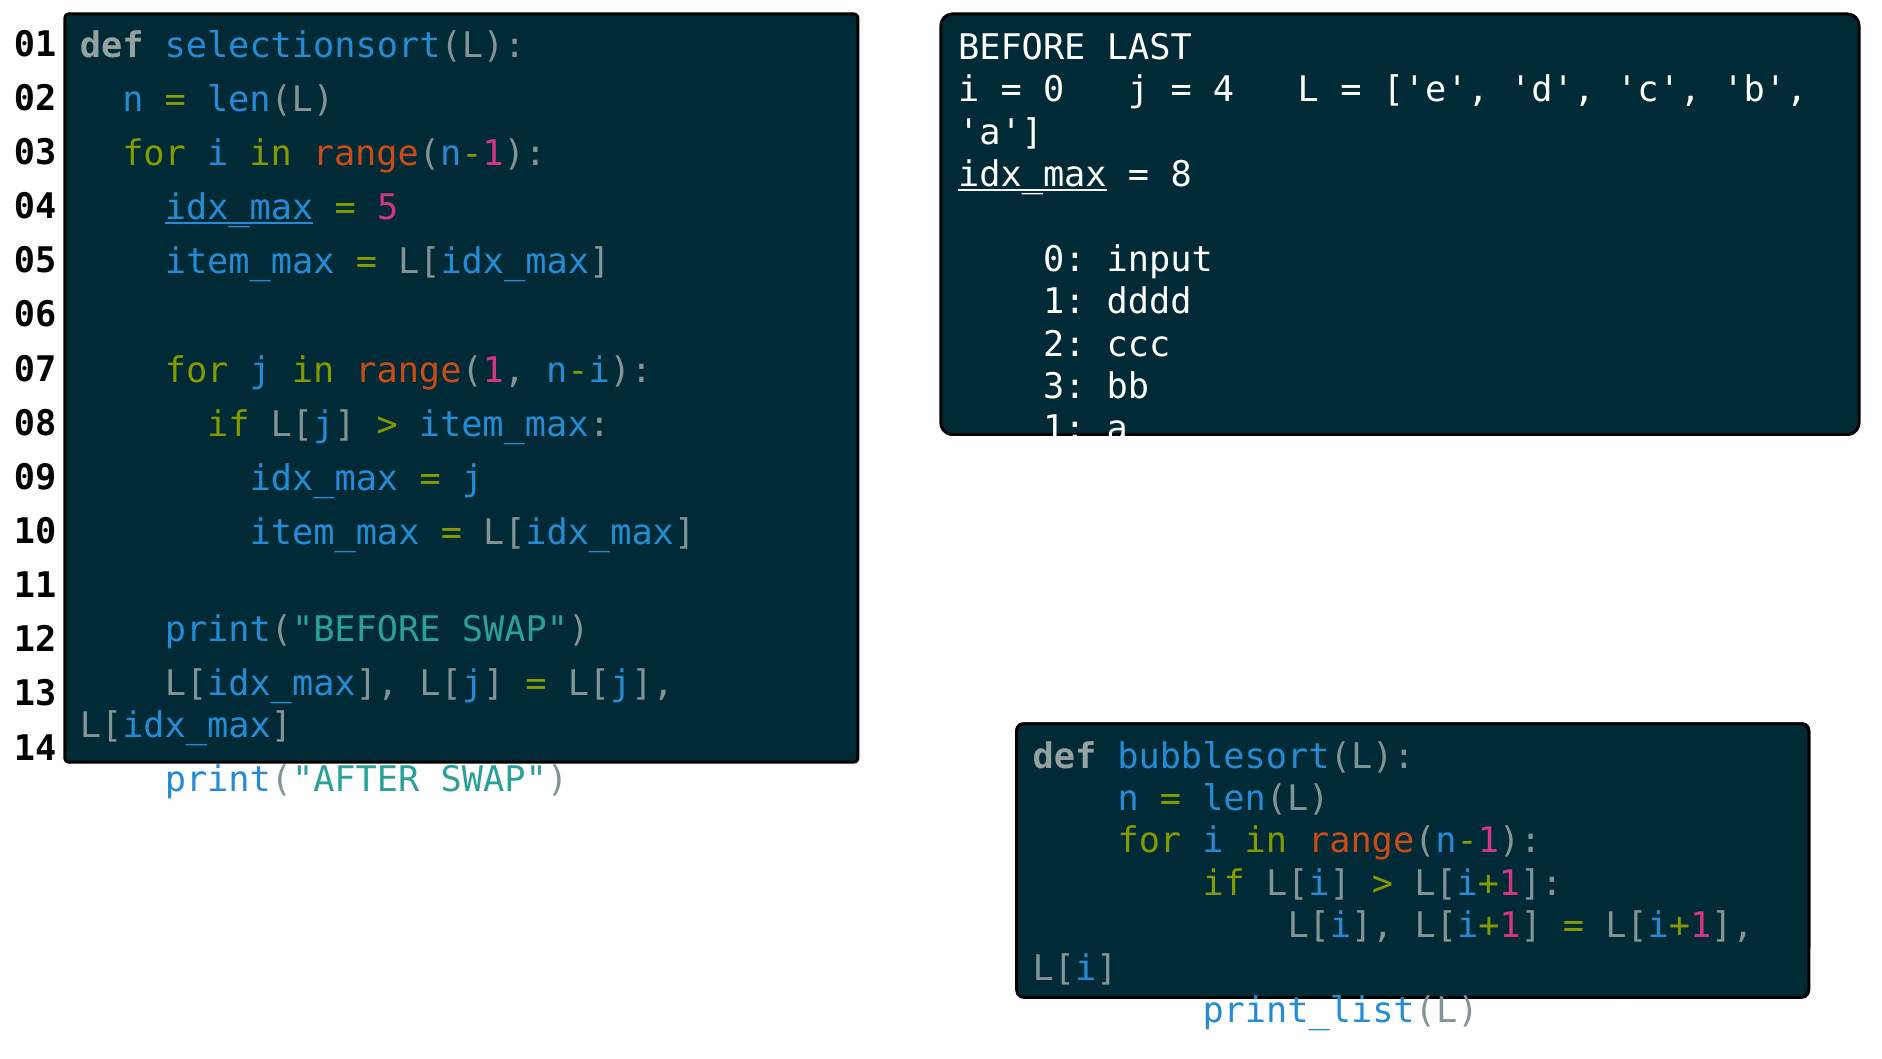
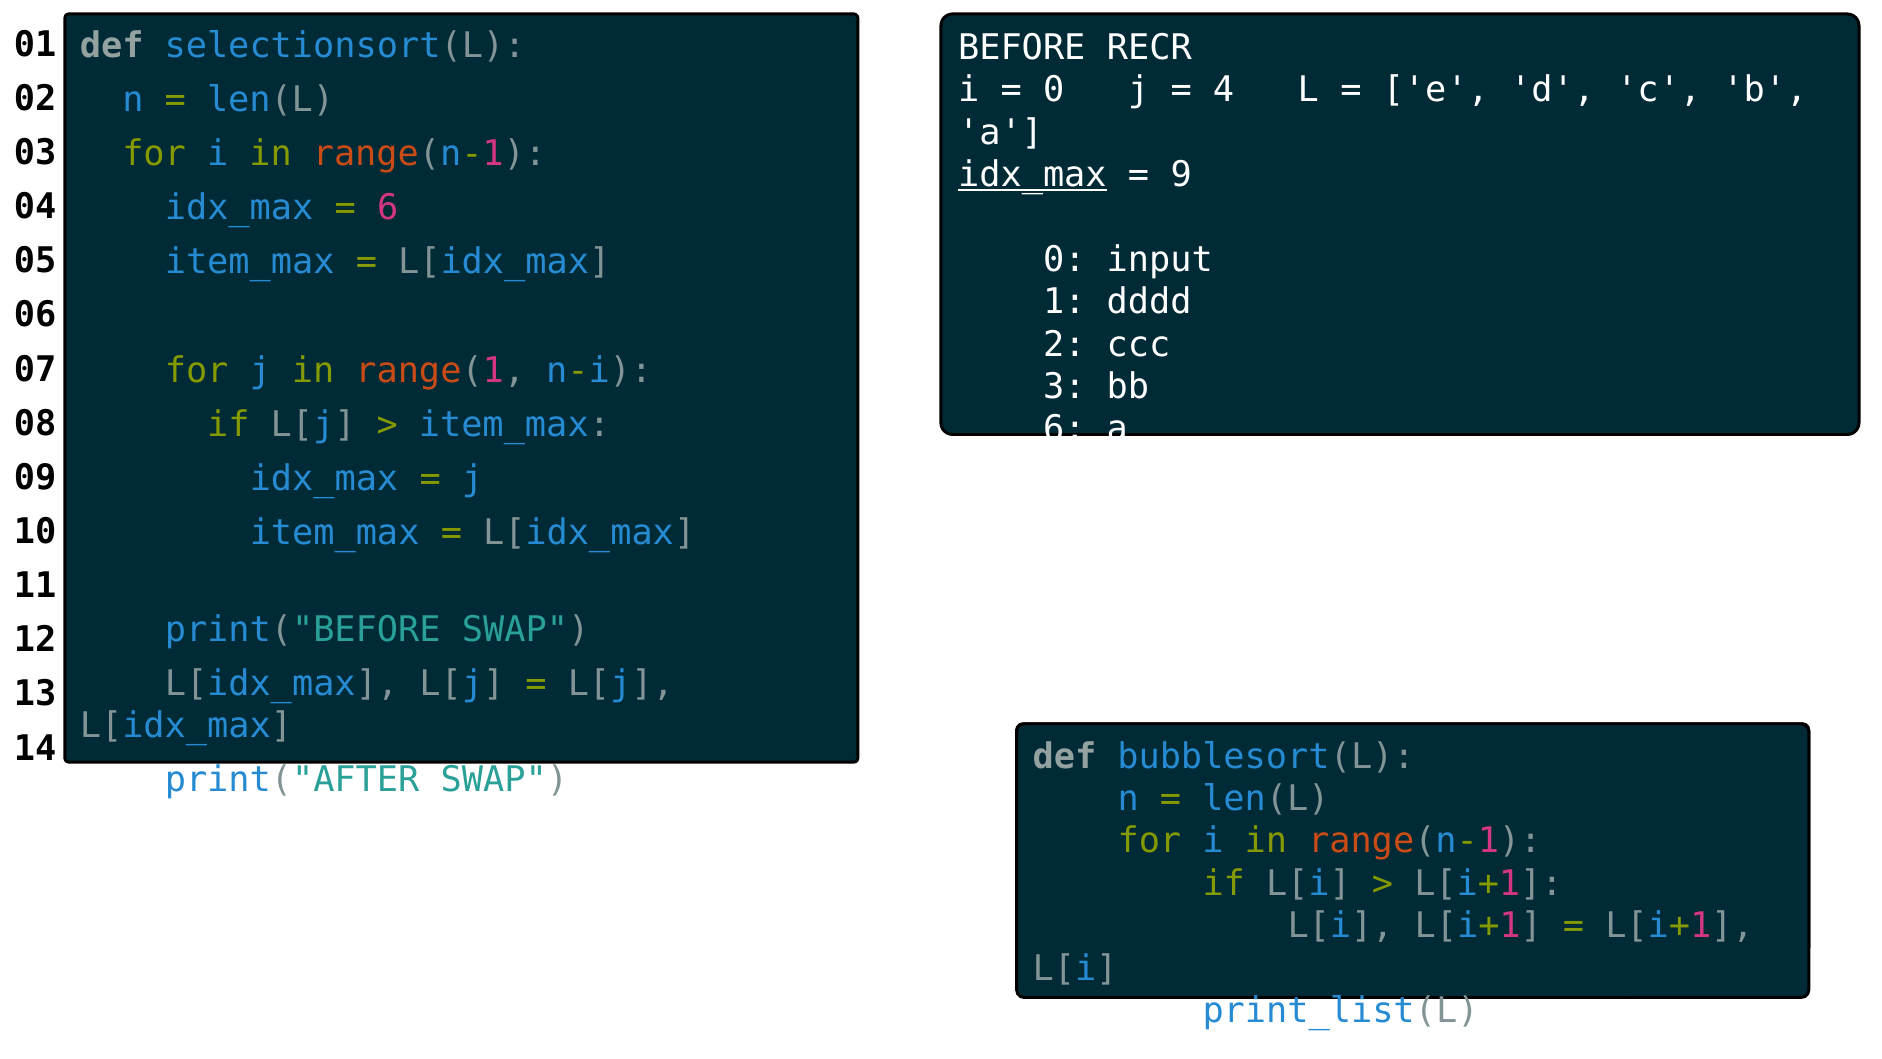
LAST: LAST -> RECR
8: 8 -> 9
idx_max at (239, 208) underline: present -> none
5 at (388, 208): 5 -> 6
1 at (1064, 429): 1 -> 6
